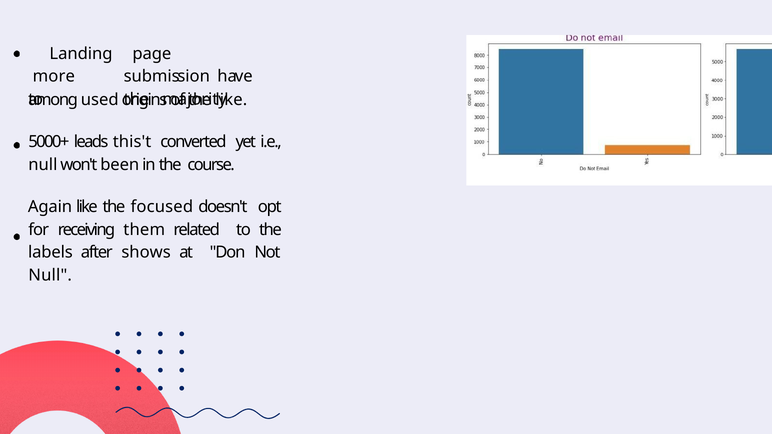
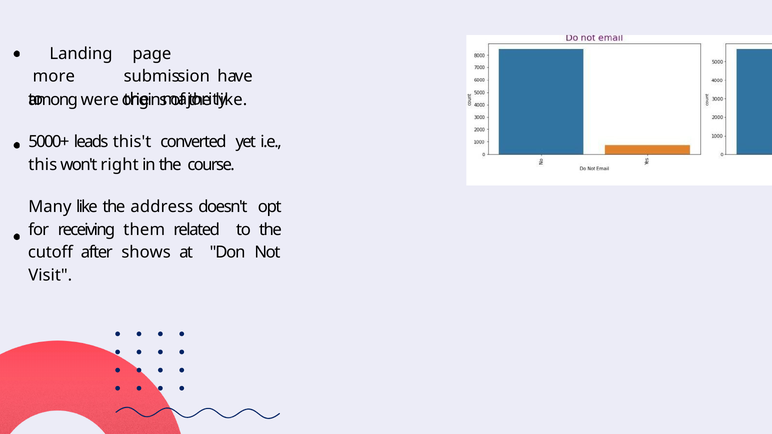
used: used -> were
null at (43, 165): null -> this
been: been -> right
Again: Again -> Many
focused: focused -> address
labels: labels -> cutoff
Null at (50, 275): Null -> Visit
